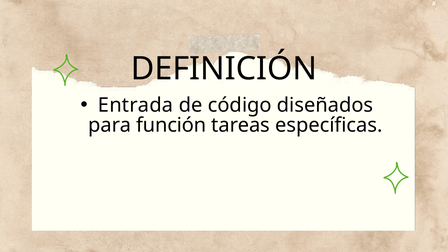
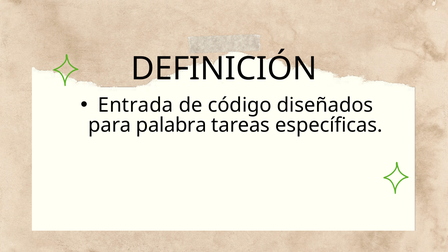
función: función -> palabra
